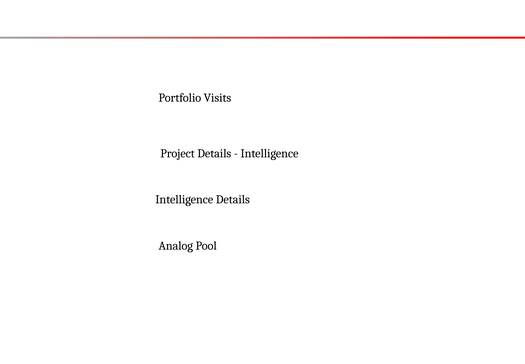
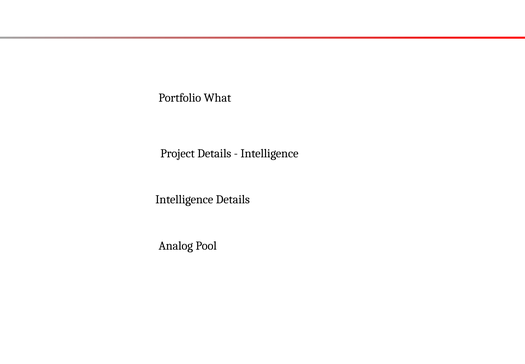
Visits: Visits -> What
